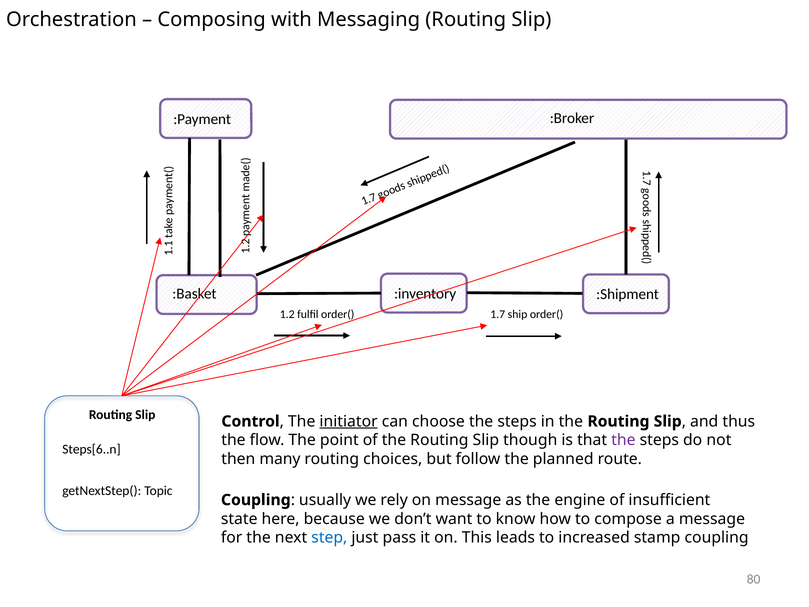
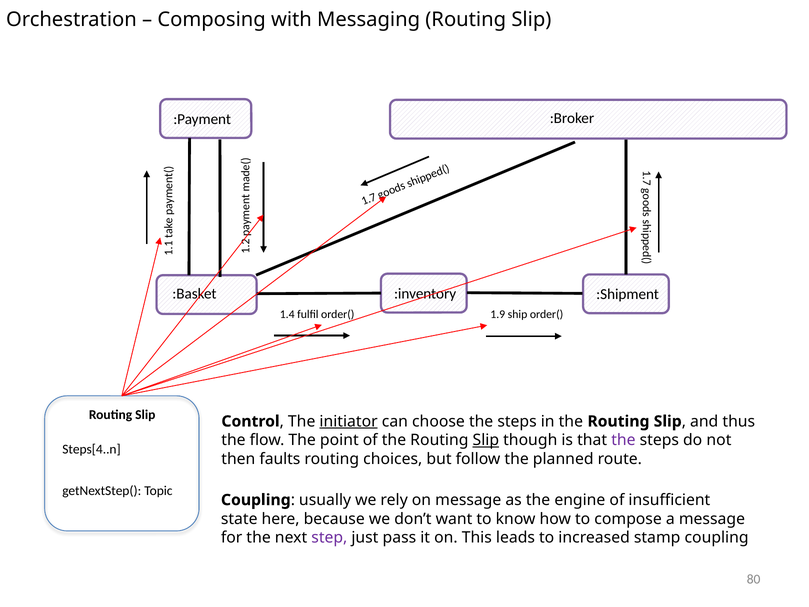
1.2: 1.2 -> 1.4
1.7 at (498, 314): 1.7 -> 1.9
Slip at (486, 440) underline: none -> present
Steps[6..n: Steps[6..n -> Steps[4..n
many: many -> faults
step colour: blue -> purple
